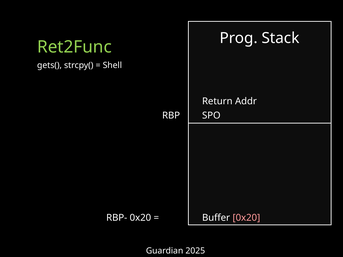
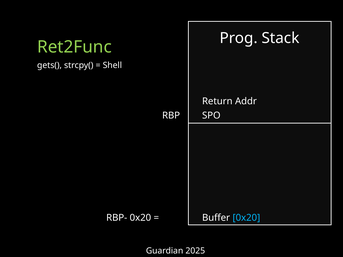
0x20 at (246, 218) colour: pink -> light blue
